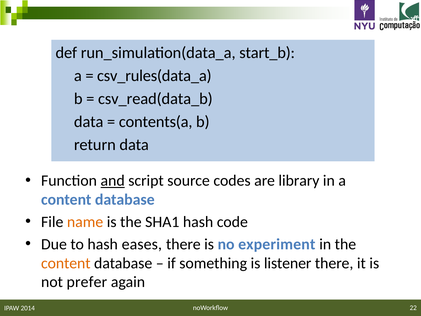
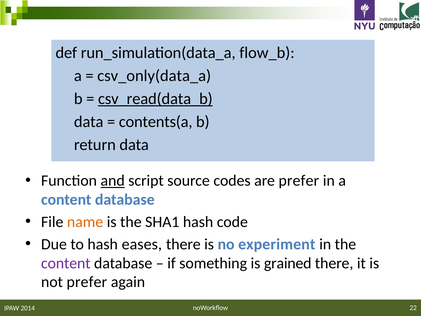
start_b: start_b -> flow_b
csv_rules(data_a: csv_rules(data_a -> csv_only(data_a
csv_read(data_b underline: none -> present
are library: library -> prefer
content at (66, 263) colour: orange -> purple
listener: listener -> grained
